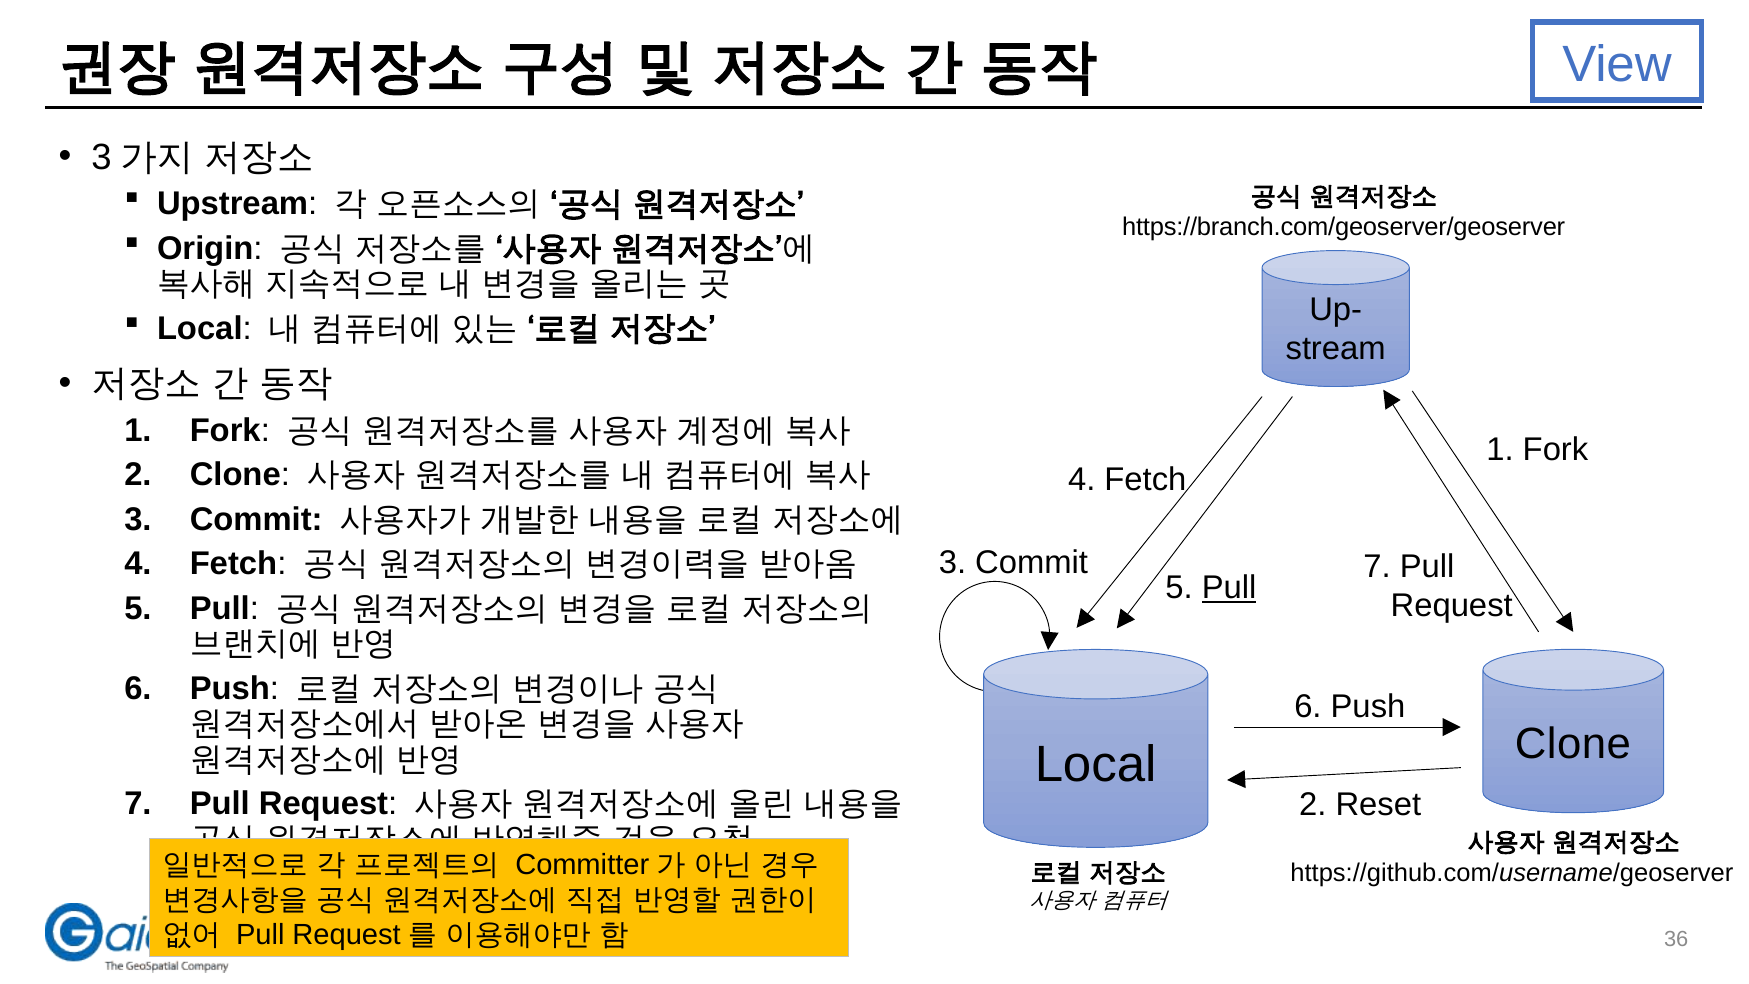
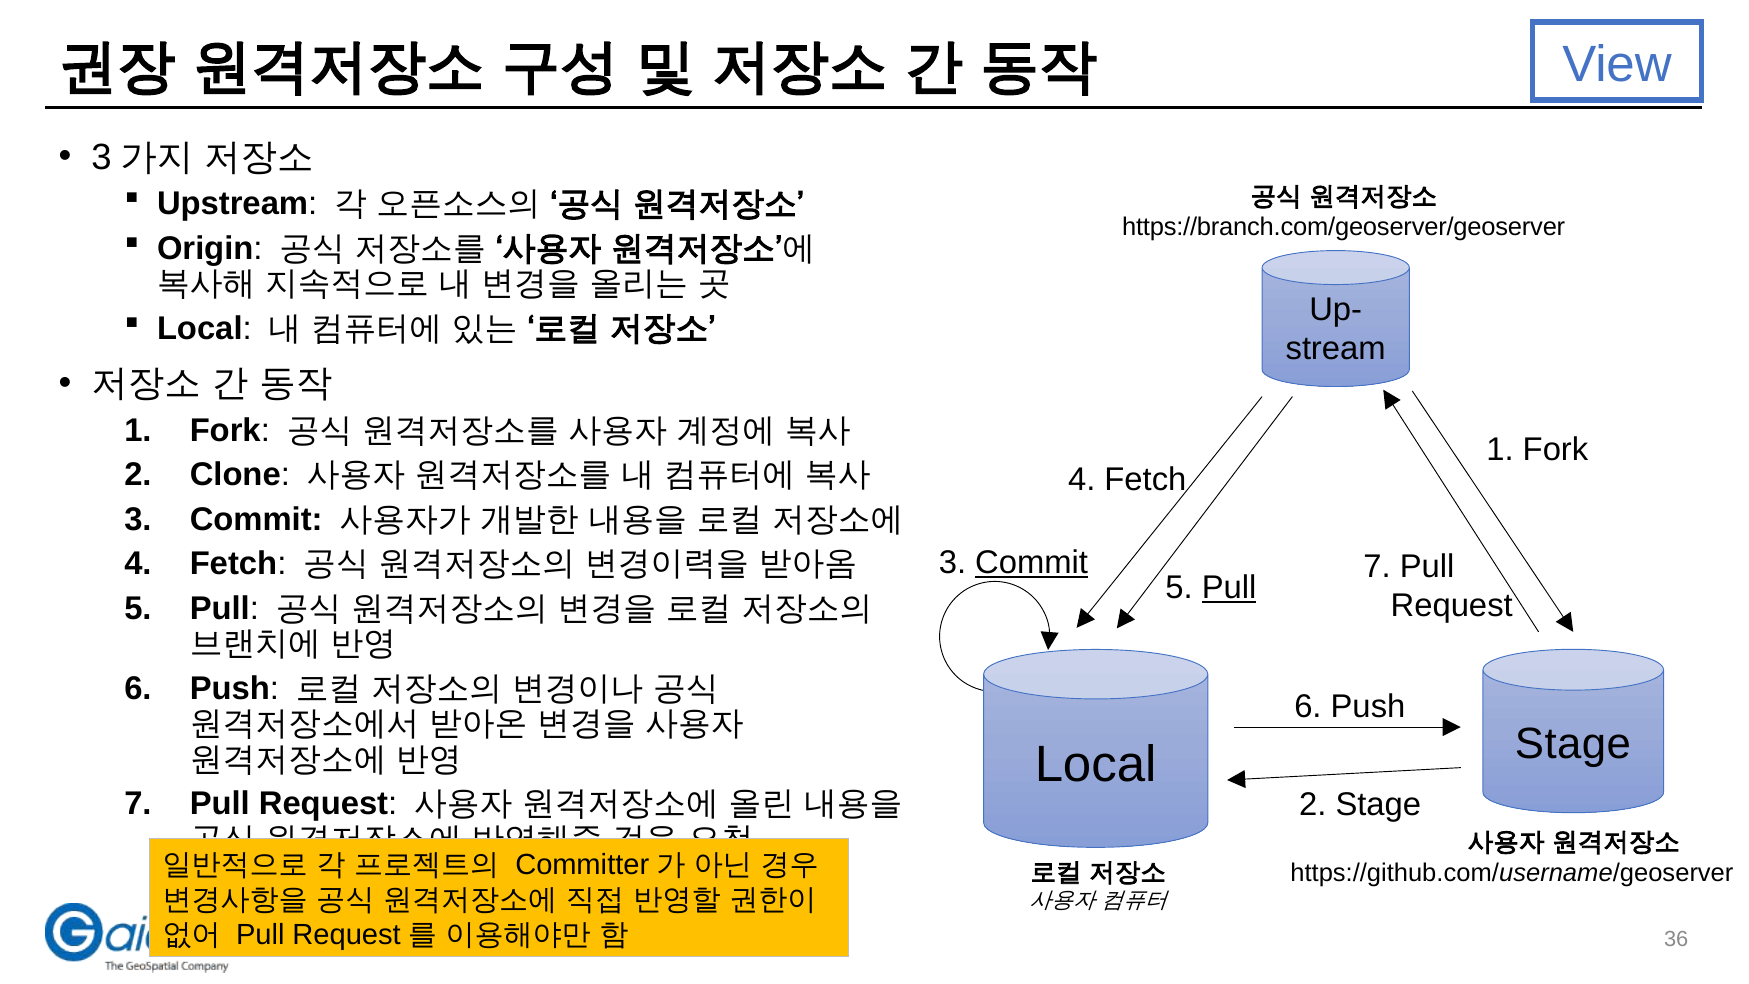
Commit at (1032, 562) underline: none -> present
Clone at (1573, 744): Clone -> Stage
2 Reset: Reset -> Stage
